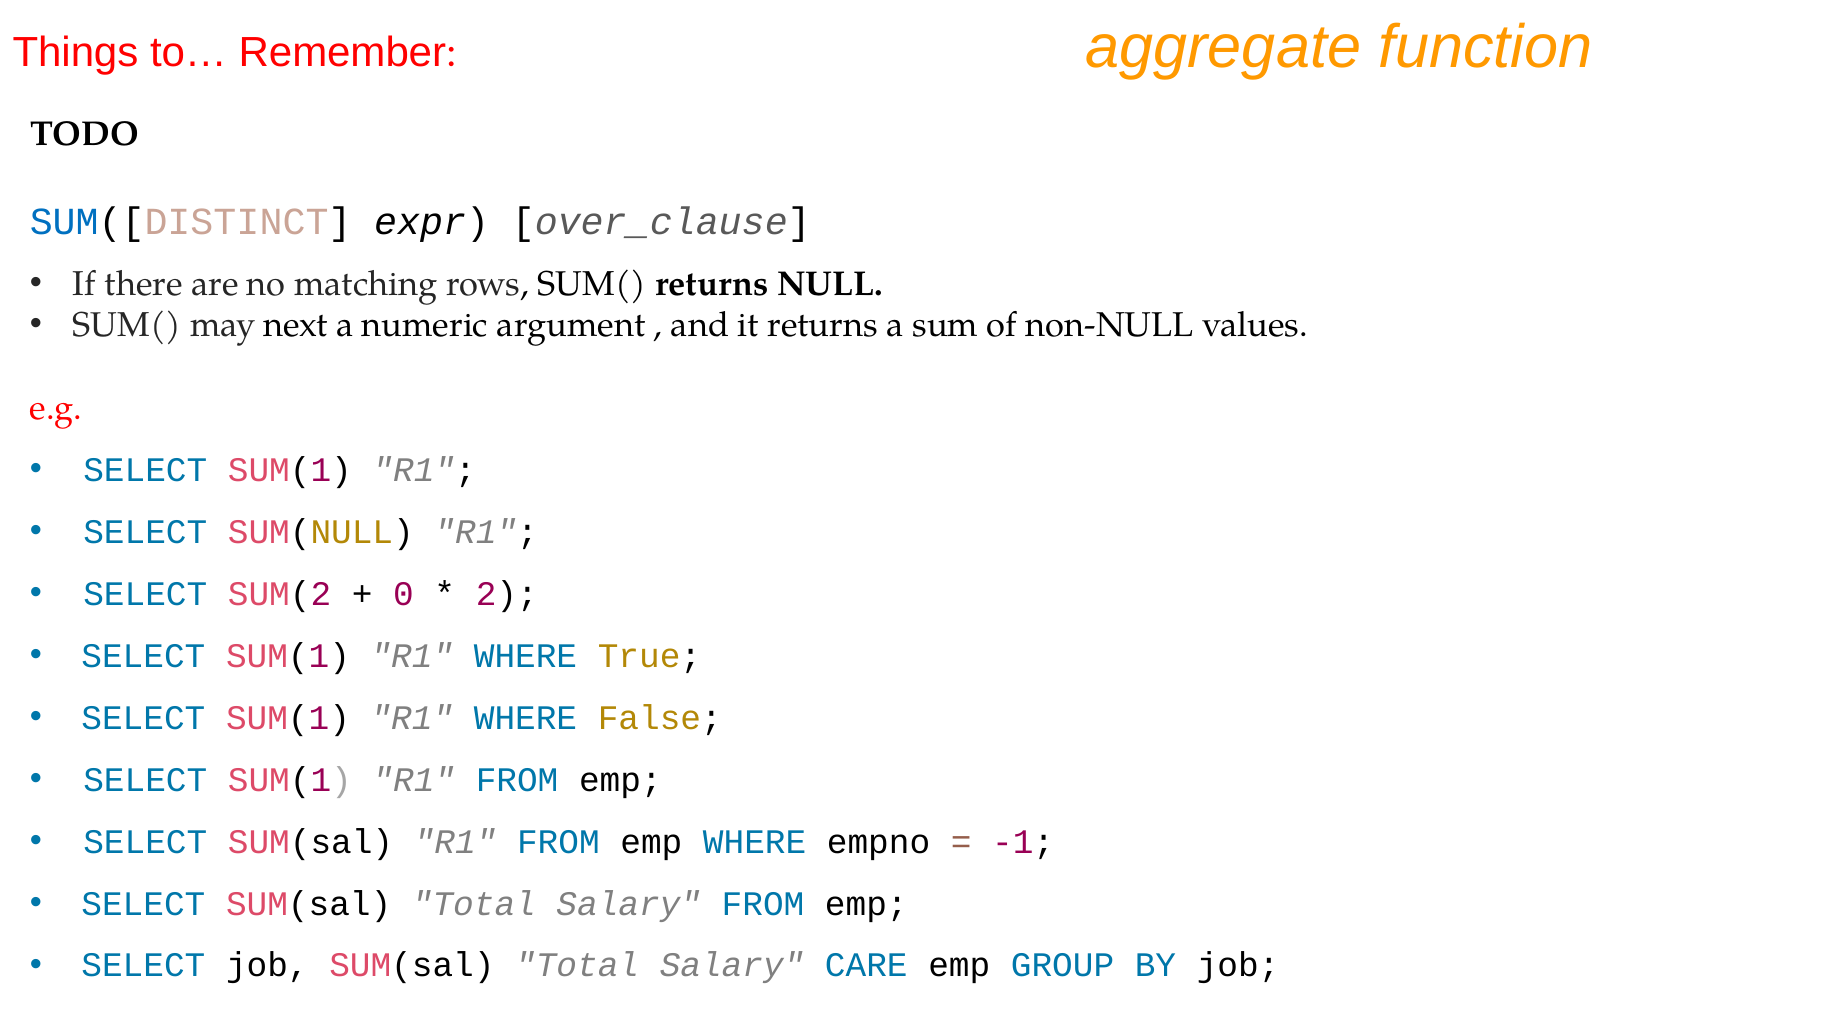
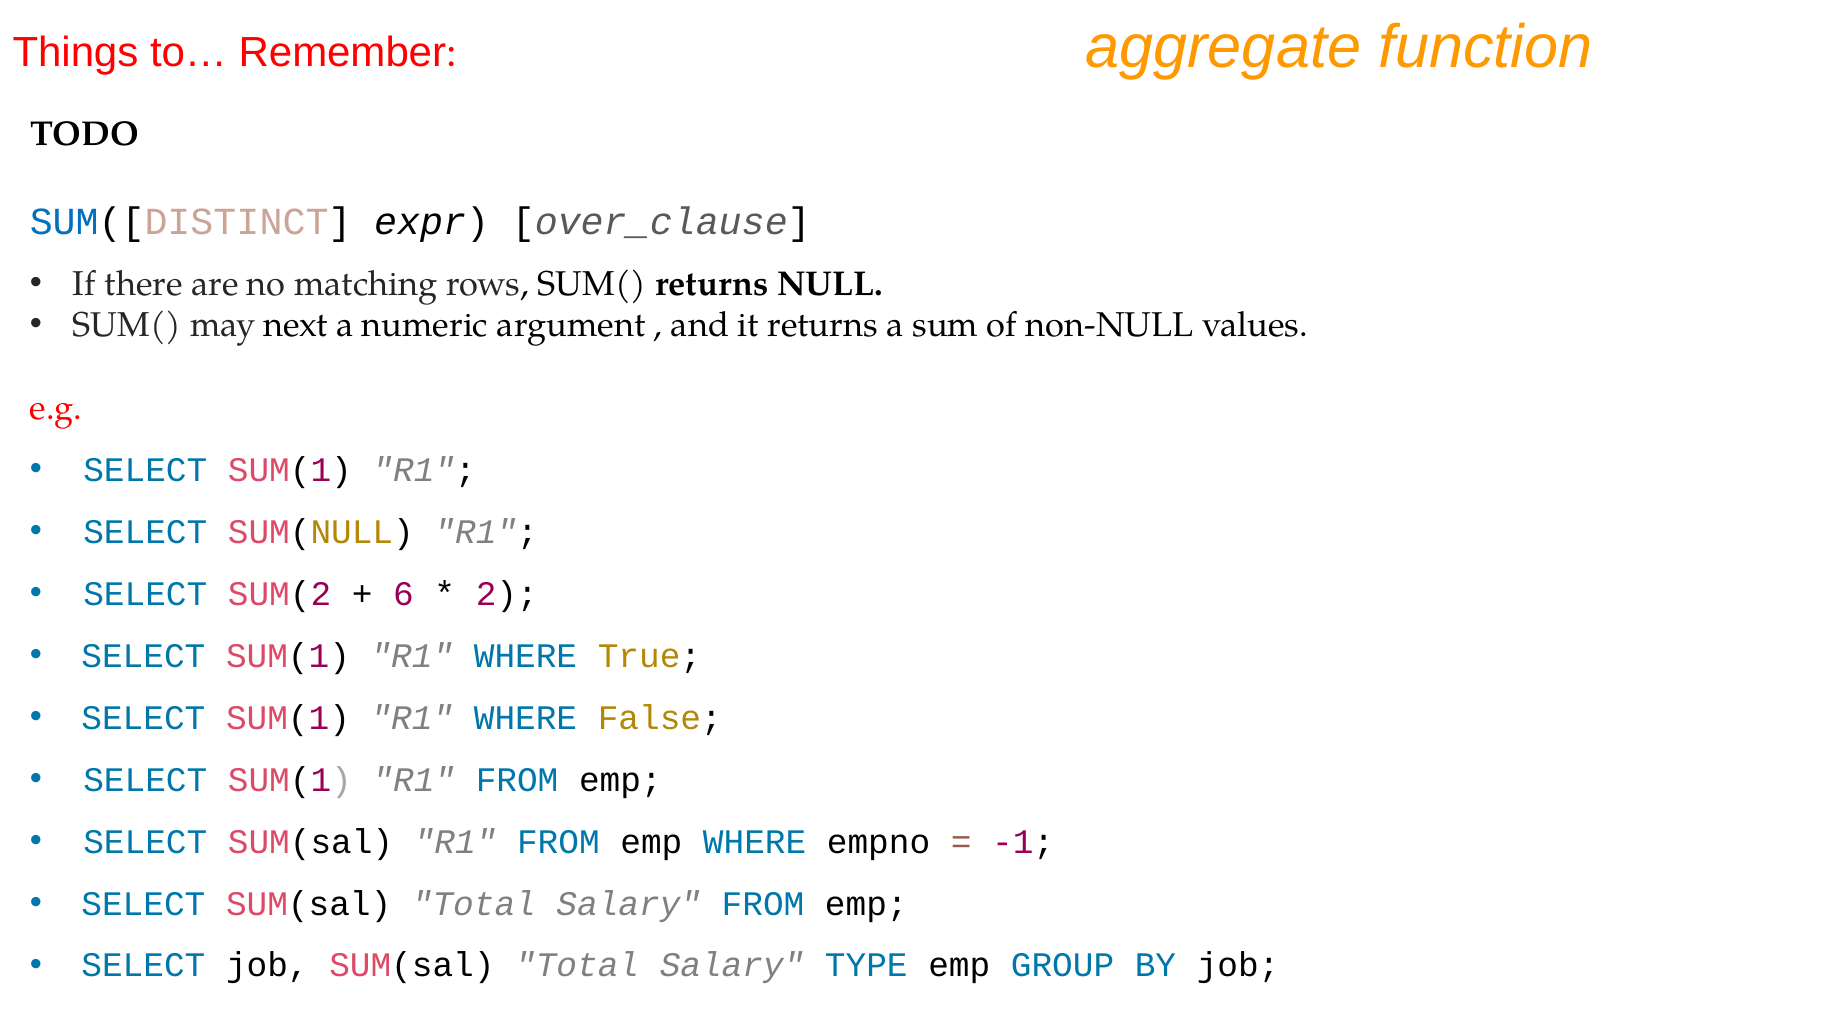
0: 0 -> 6
CARE: CARE -> TYPE
